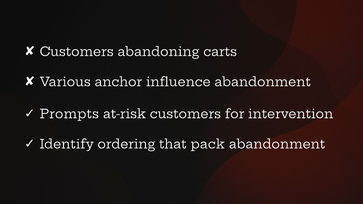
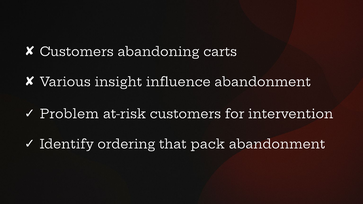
anchor: anchor -> insight
Prompts: Prompts -> Problem
